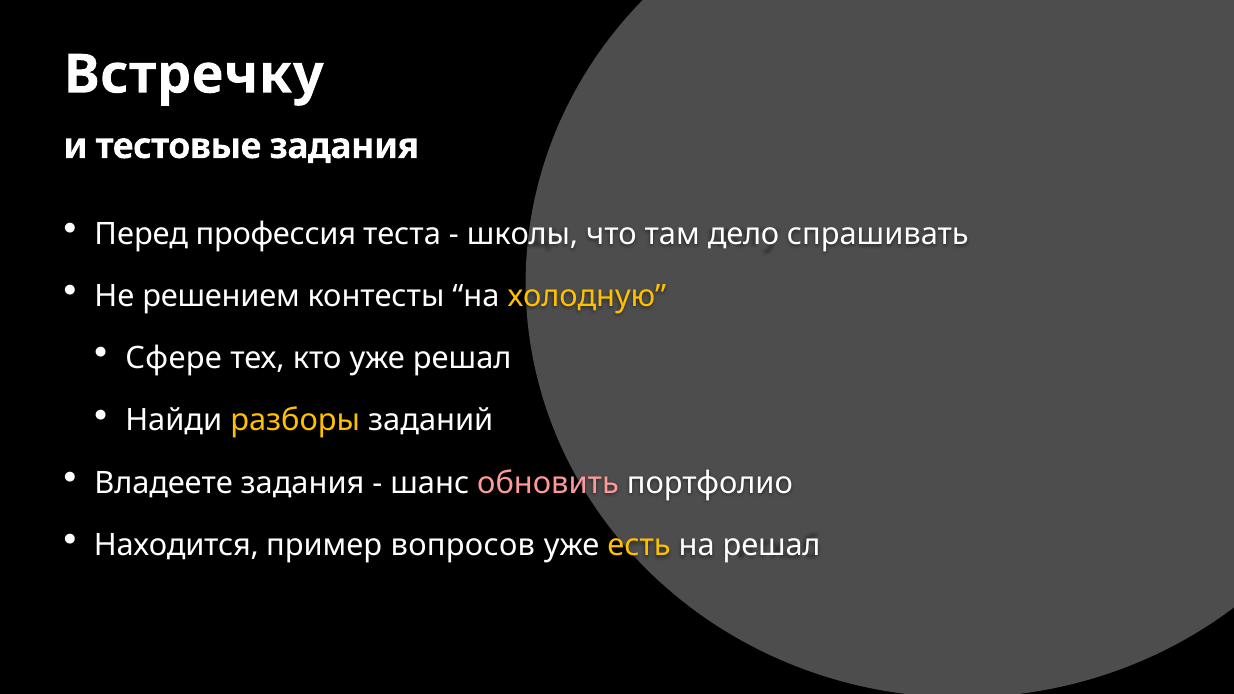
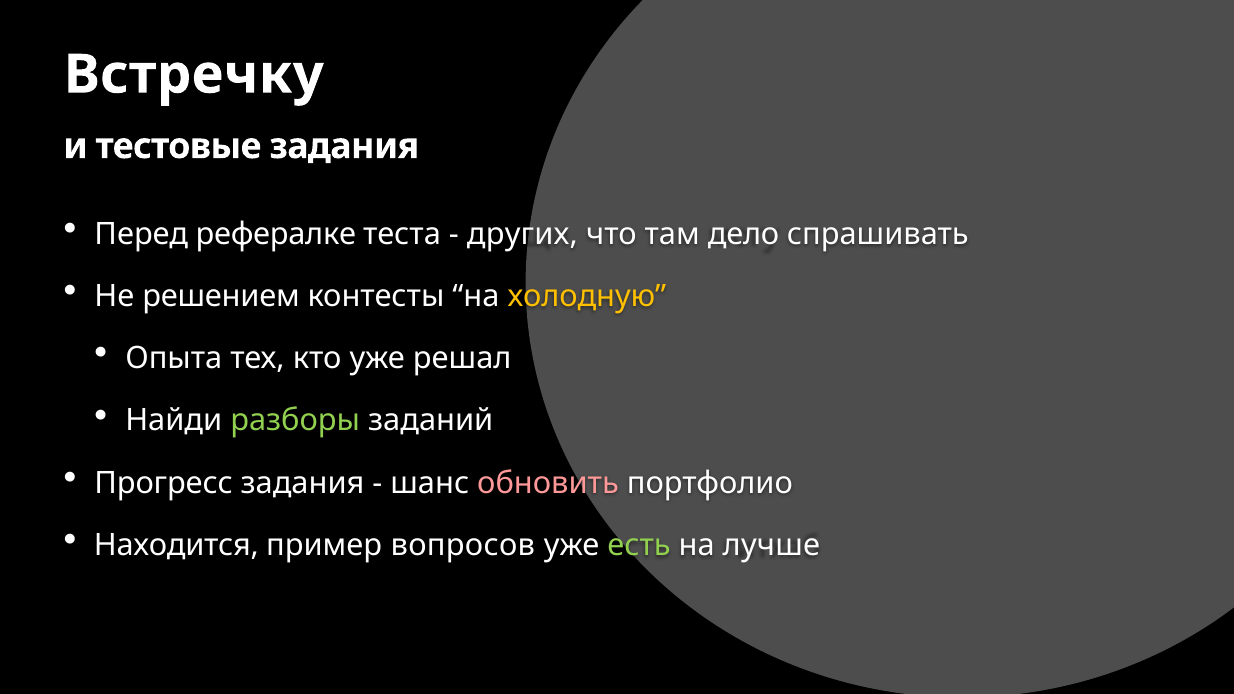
профессия: профессия -> рефералке
школы: школы -> других
Сфере: Сфере -> Опыта
разборы colour: yellow -> light green
Владеете: Владеете -> Прогресс
есть colour: yellow -> light green
на решал: решал -> лучше
